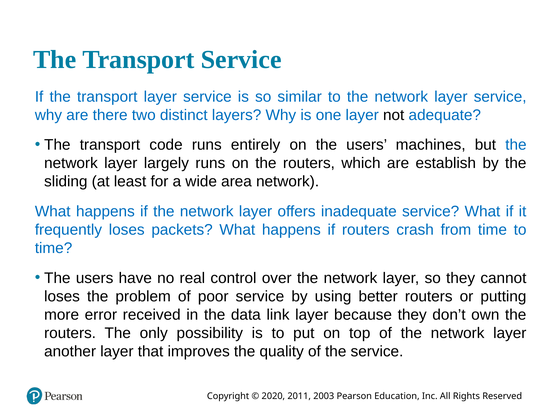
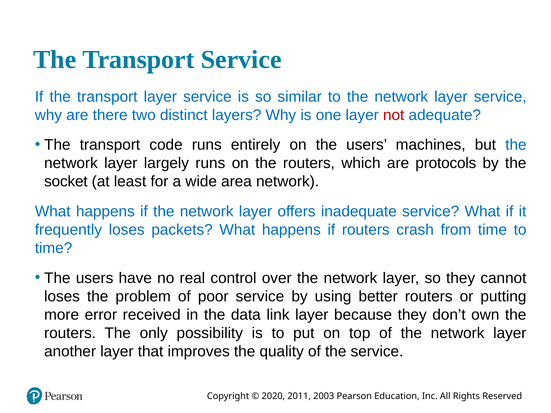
not colour: black -> red
establish: establish -> protocols
sliding: sliding -> socket
